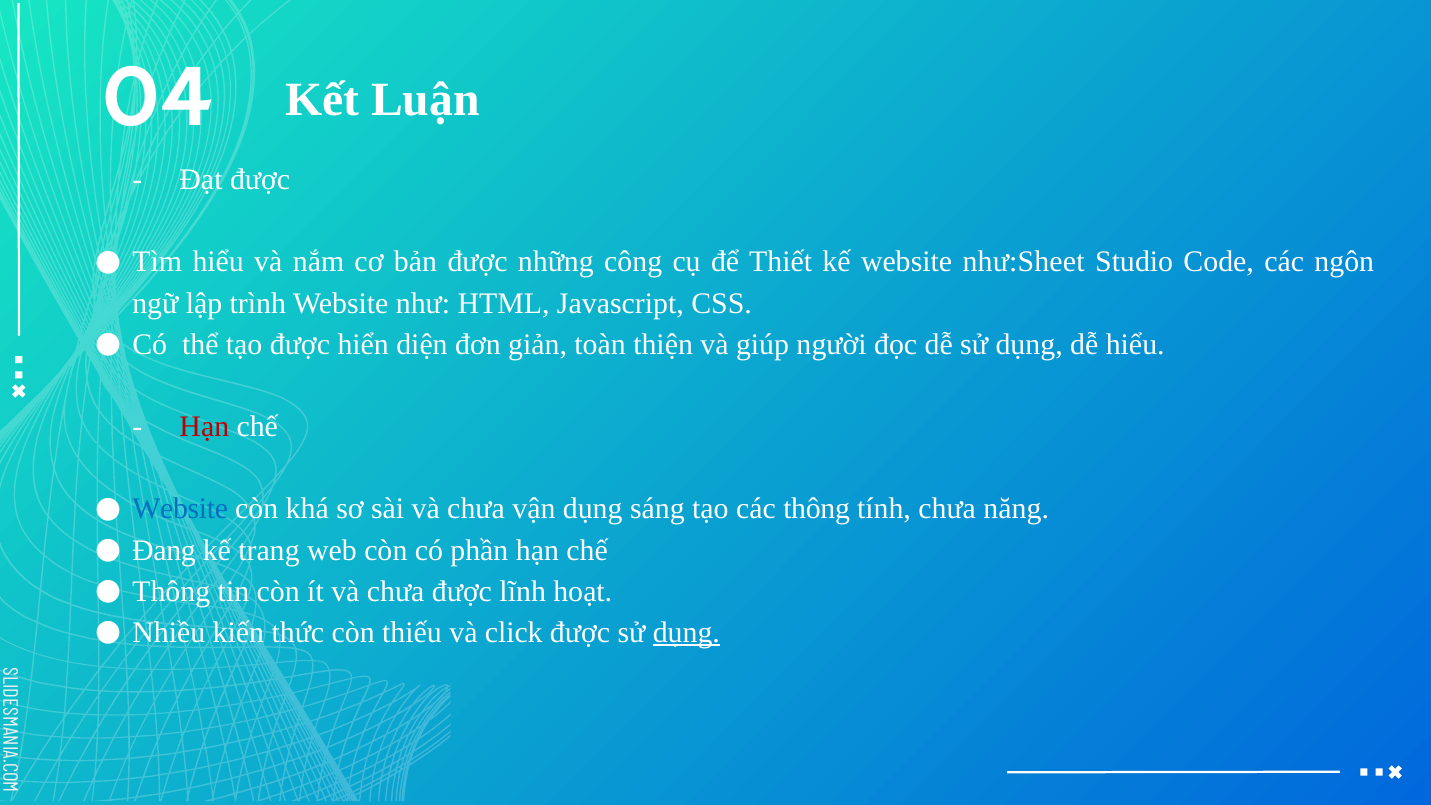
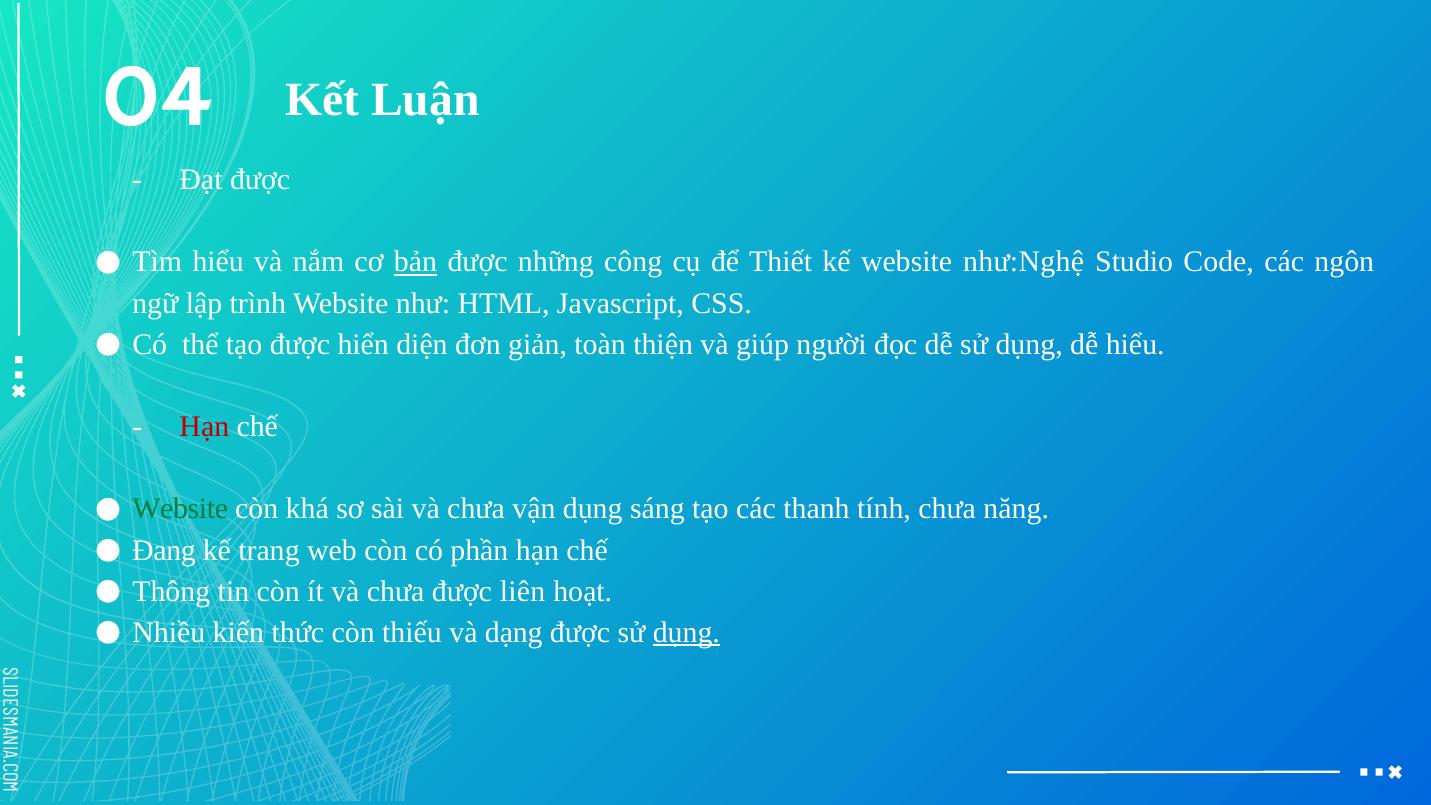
bản underline: none -> present
như:Sheet: như:Sheet -> như:Nghệ
Website at (180, 509) colour: blue -> green
các thông: thông -> thanh
lĩnh: lĩnh -> liên
click: click -> dạng
